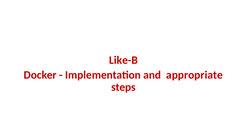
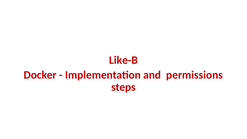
appropriate: appropriate -> permissions
